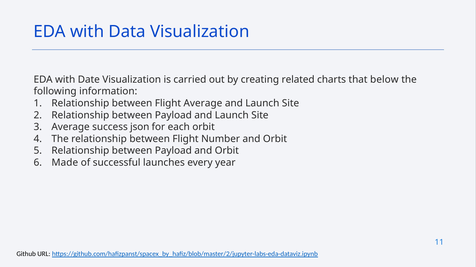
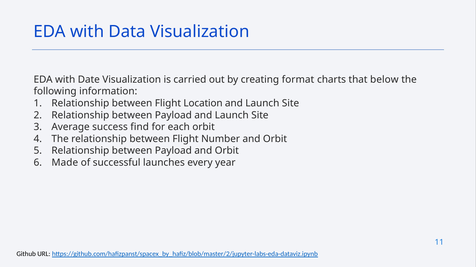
related: related -> format
Flight Average: Average -> Location
json: json -> find
